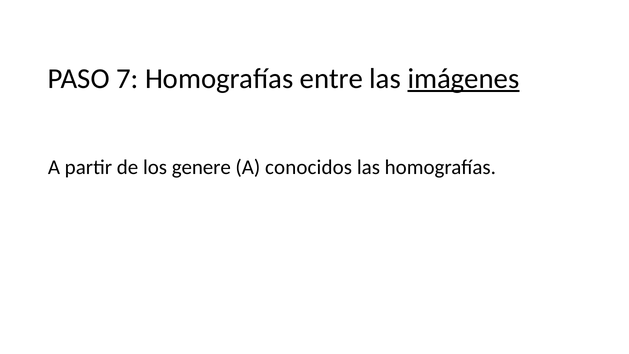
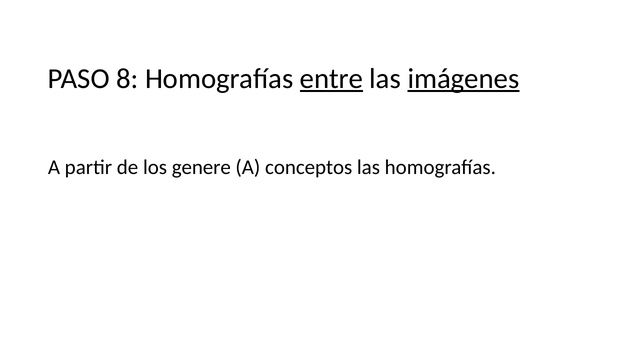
7: 7 -> 8
entre underline: none -> present
conocidos: conocidos -> conceptos
